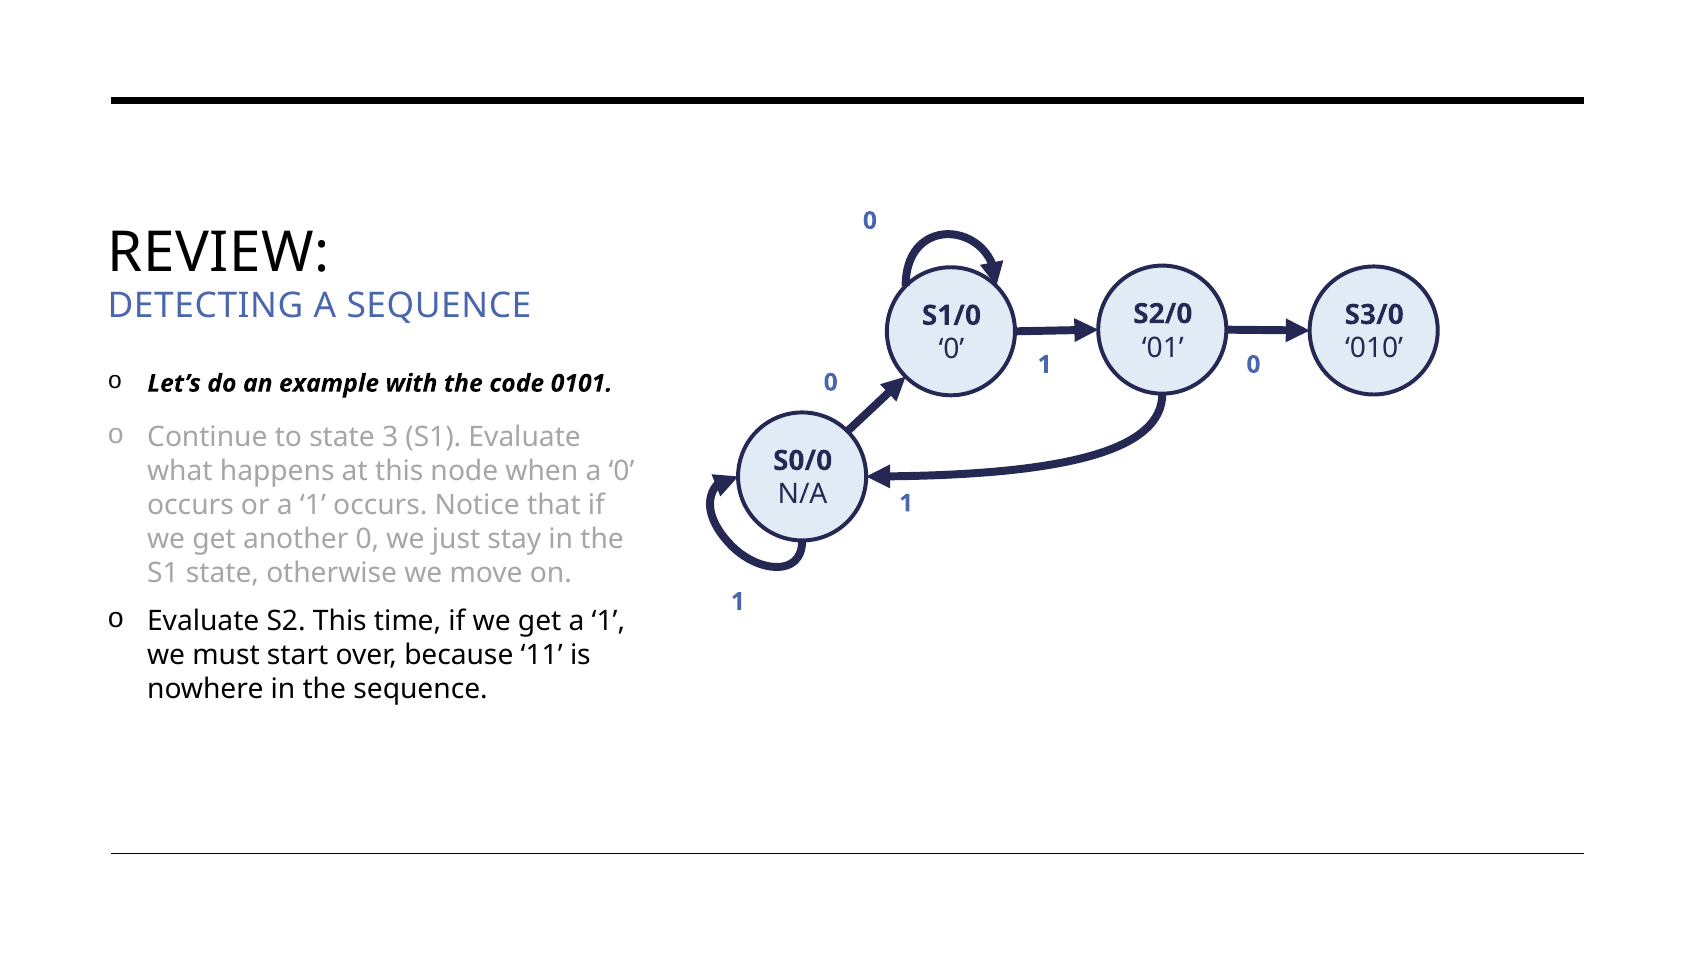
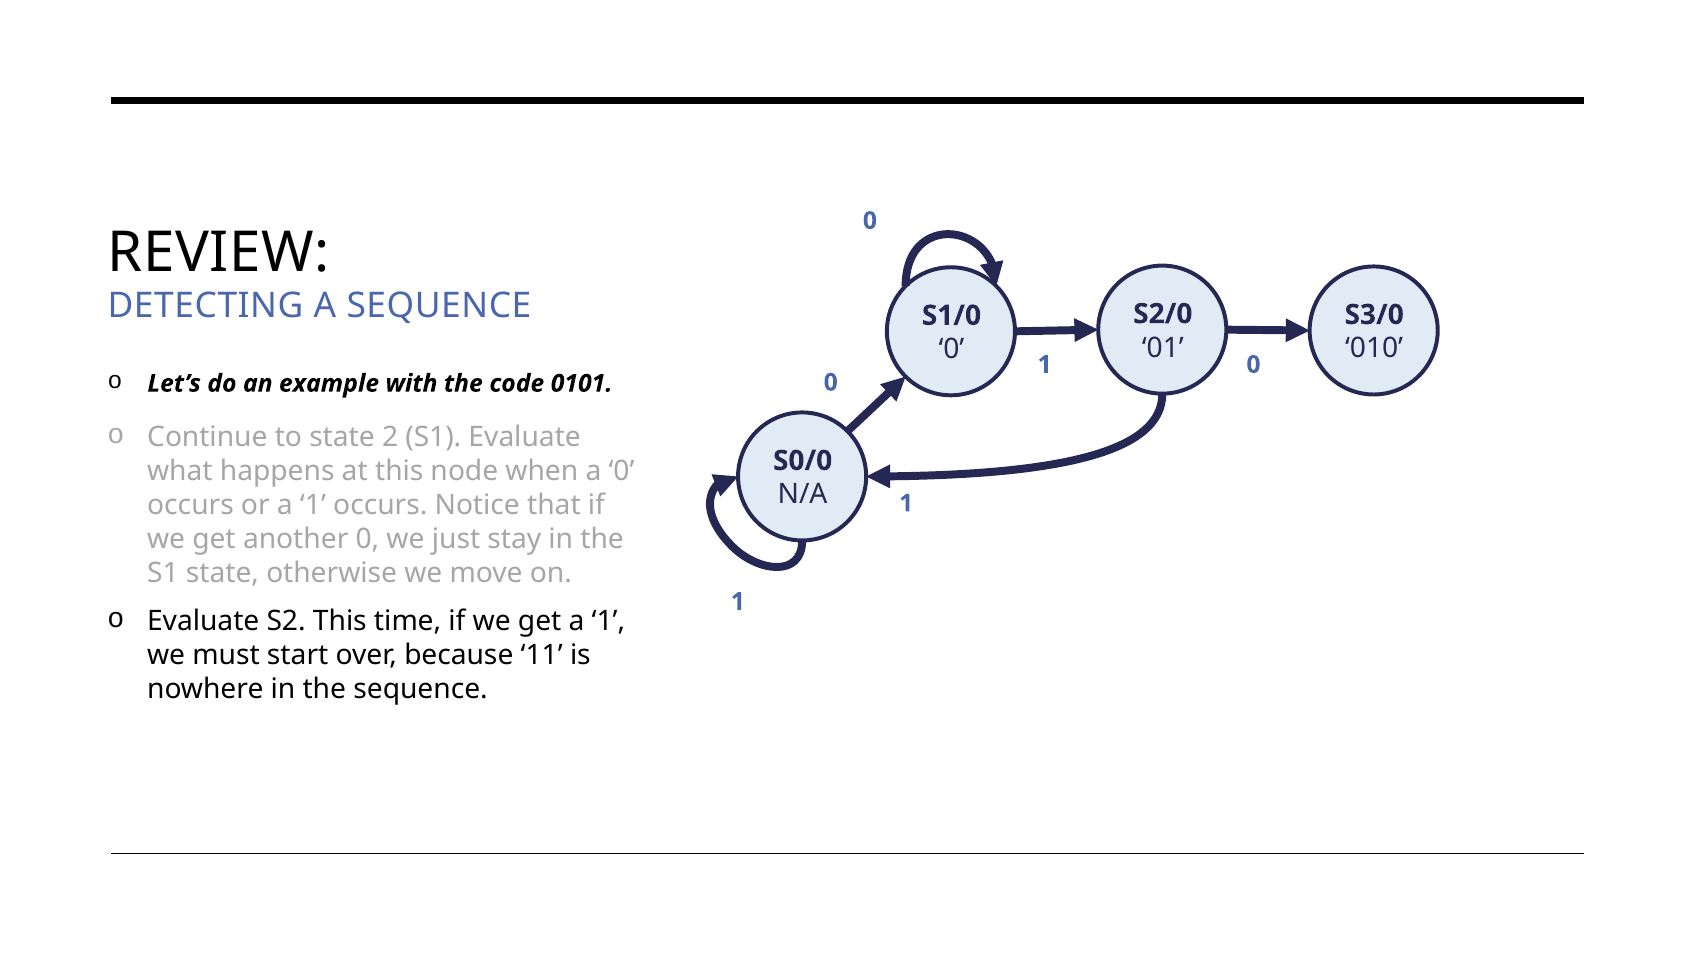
3: 3 -> 2
